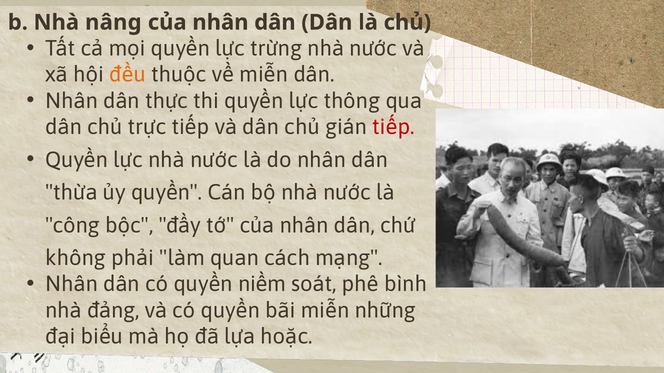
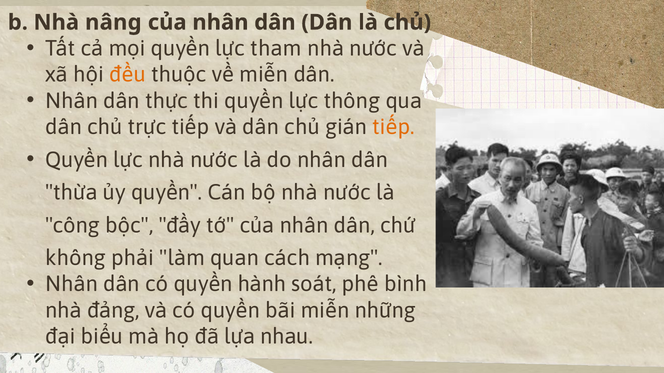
trừng: trừng -> tham
tiếp at (393, 127) colour: red -> orange
niềm: niềm -> hành
hoặc: hoặc -> nhau
